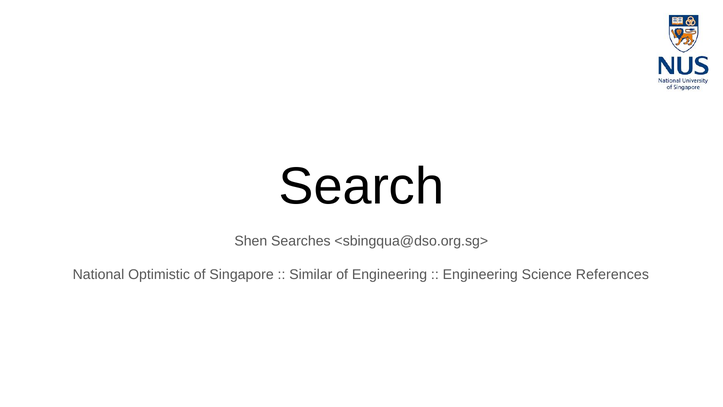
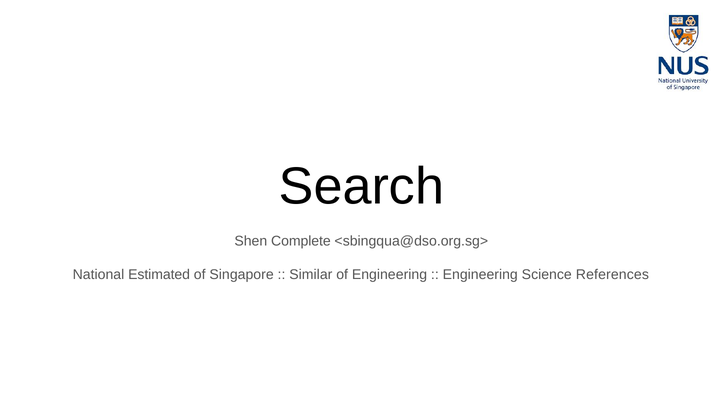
Searches: Searches -> Complete
Optimistic: Optimistic -> Estimated
